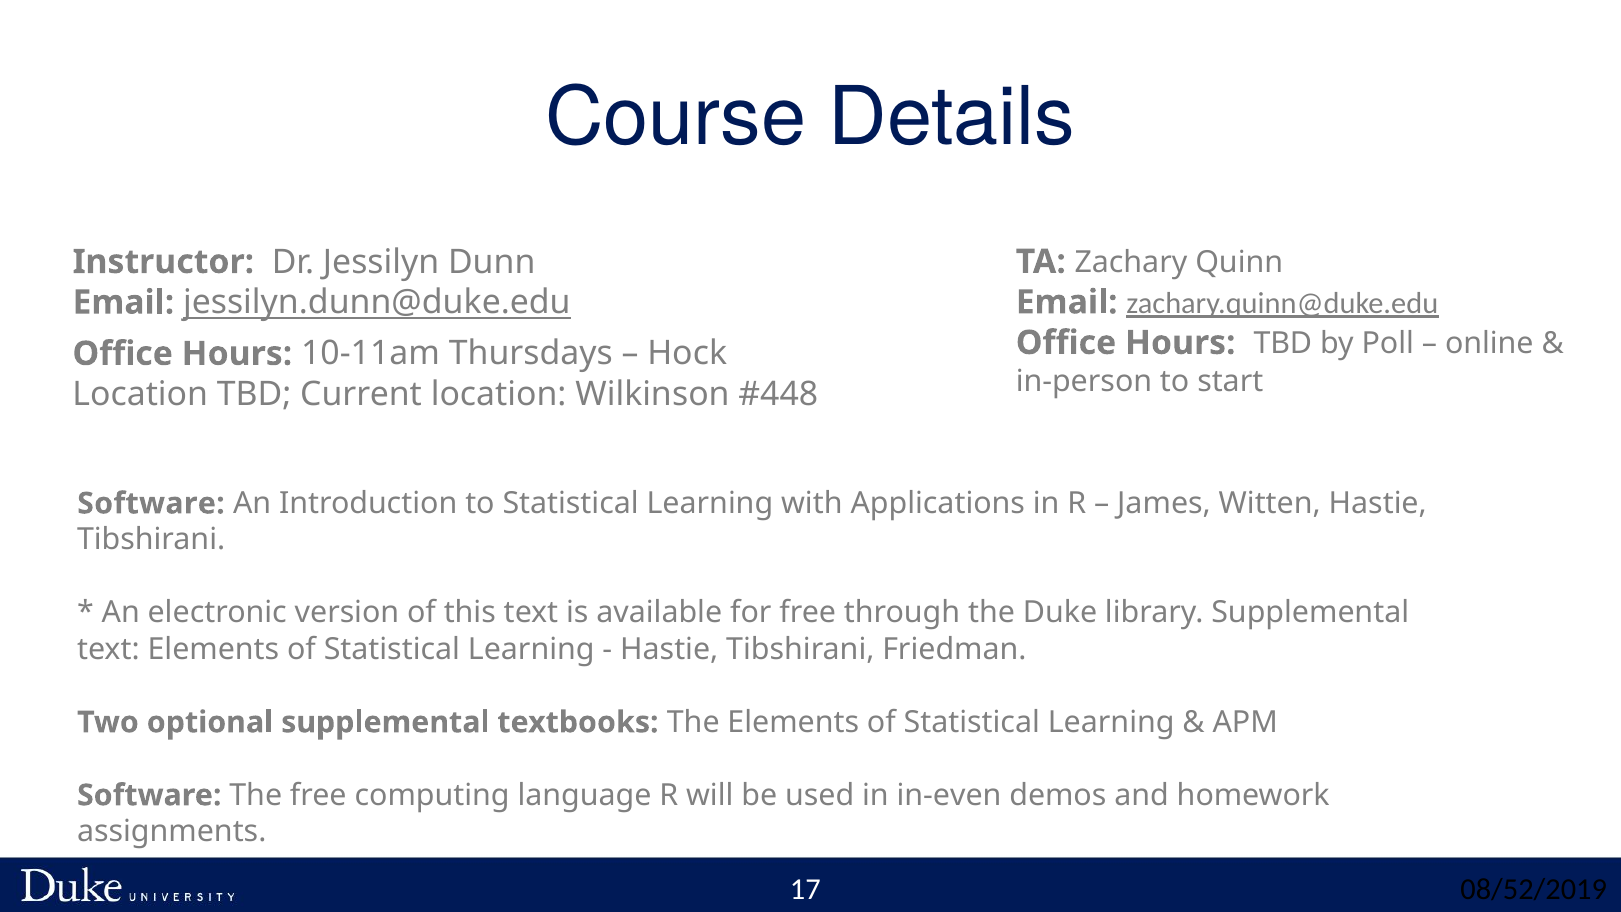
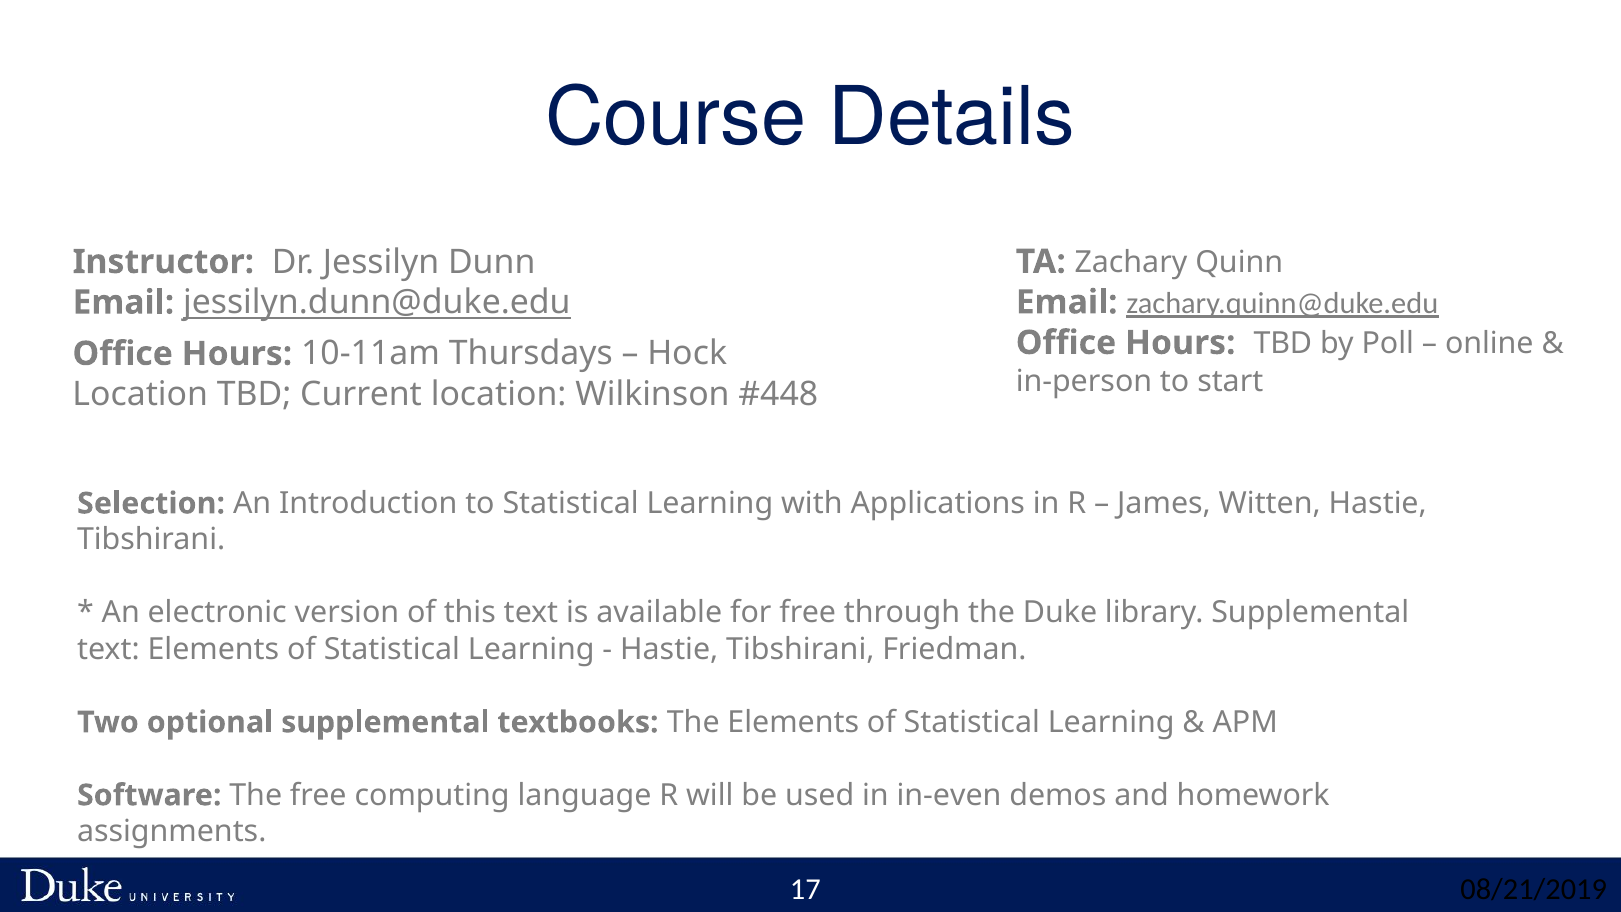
Software at (151, 503): Software -> Selection
08/52/2019: 08/52/2019 -> 08/21/2019
